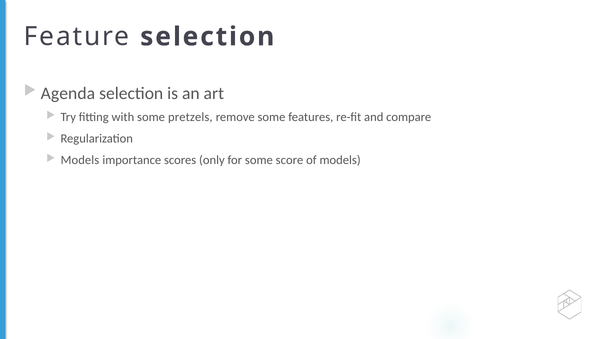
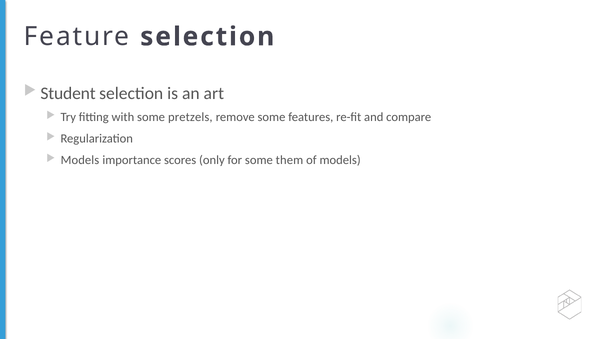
Agenda: Agenda -> Student
score: score -> them
